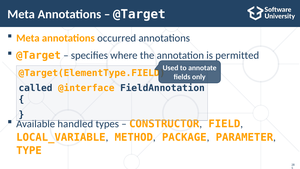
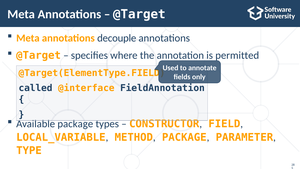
occurred: occurred -> decouple
Available handled: handled -> package
